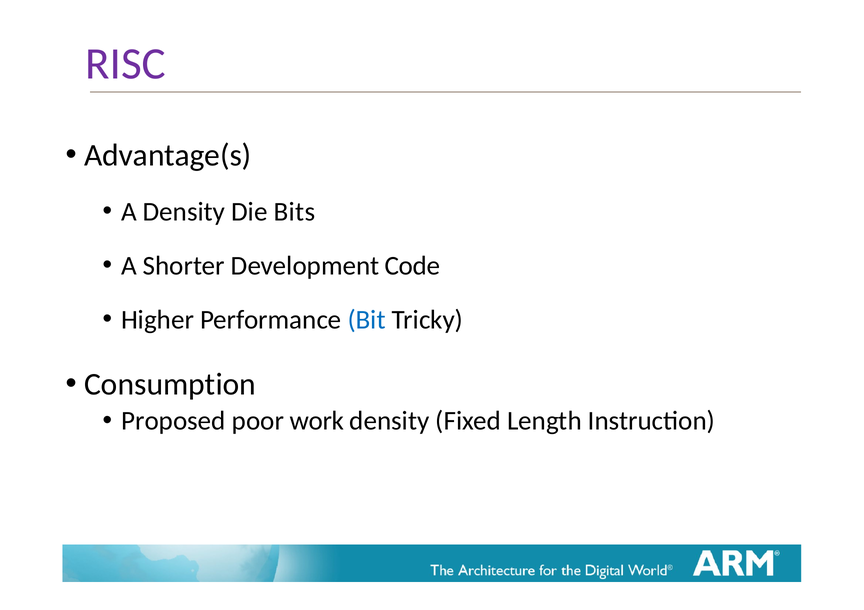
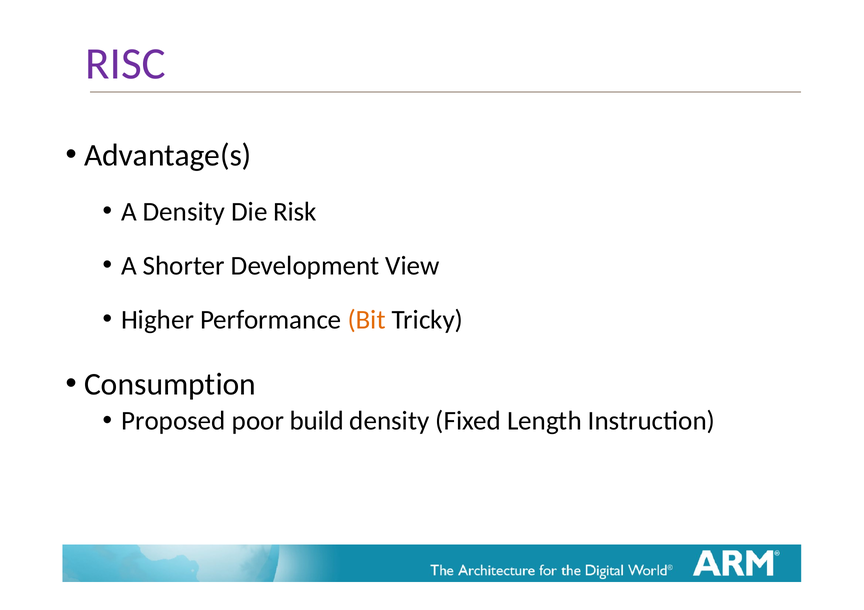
Bits: Bits -> Risk
Code: Code -> View
Bit colour: blue -> orange
work: work -> build
